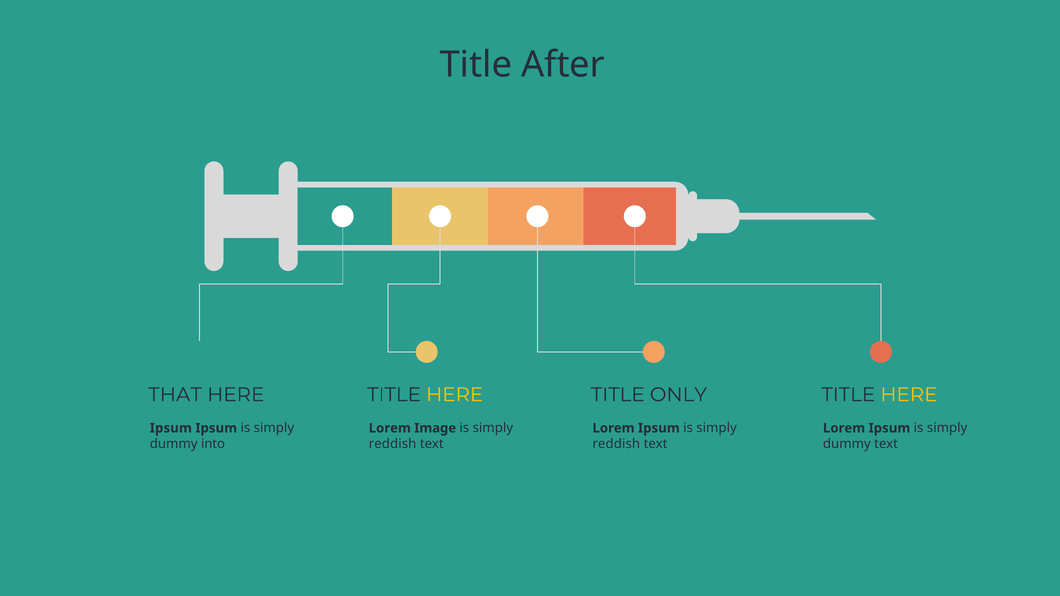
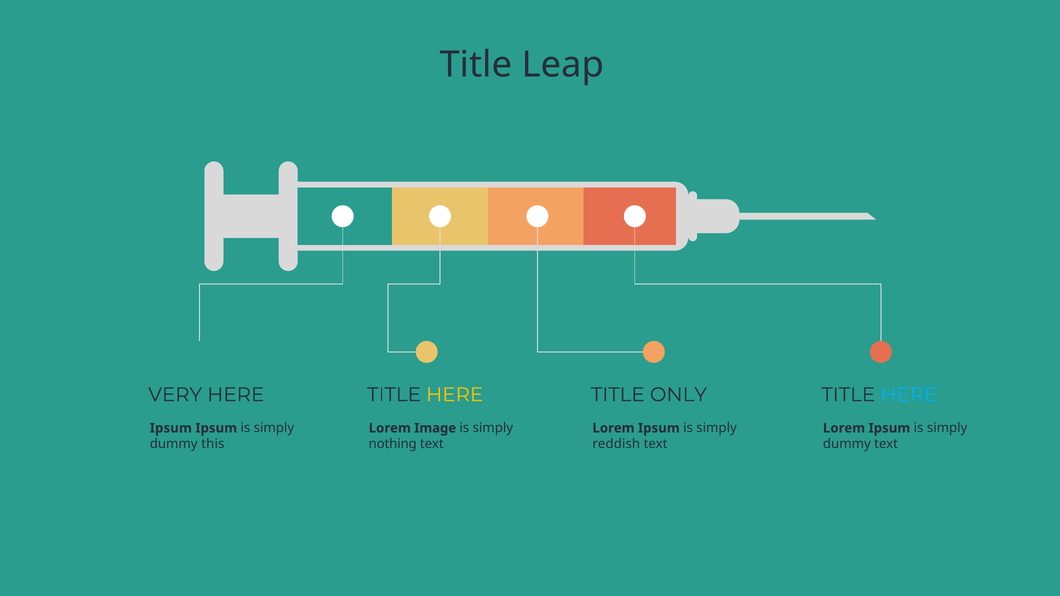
After: After -> Leap
THAT: THAT -> VERY
HERE at (909, 395) colour: yellow -> light blue
into: into -> this
reddish at (393, 444): reddish -> nothing
